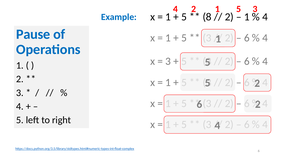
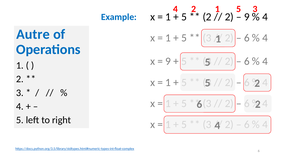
8 at (207, 17): 8 -> 2
1 at (247, 17): 1 -> 9
Pause: Pause -> Autre
3 at (168, 61): 3 -> 9
